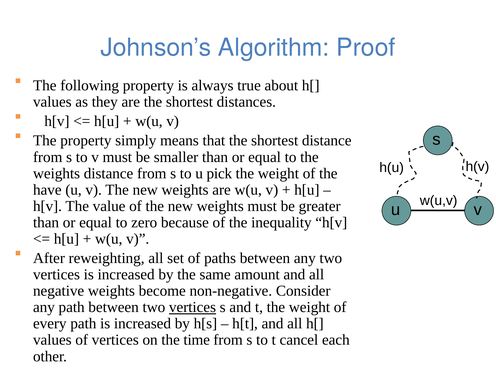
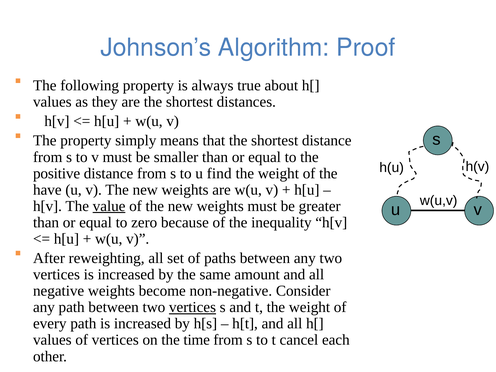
weights at (57, 173): weights -> positive
pick: pick -> find
value underline: none -> present
